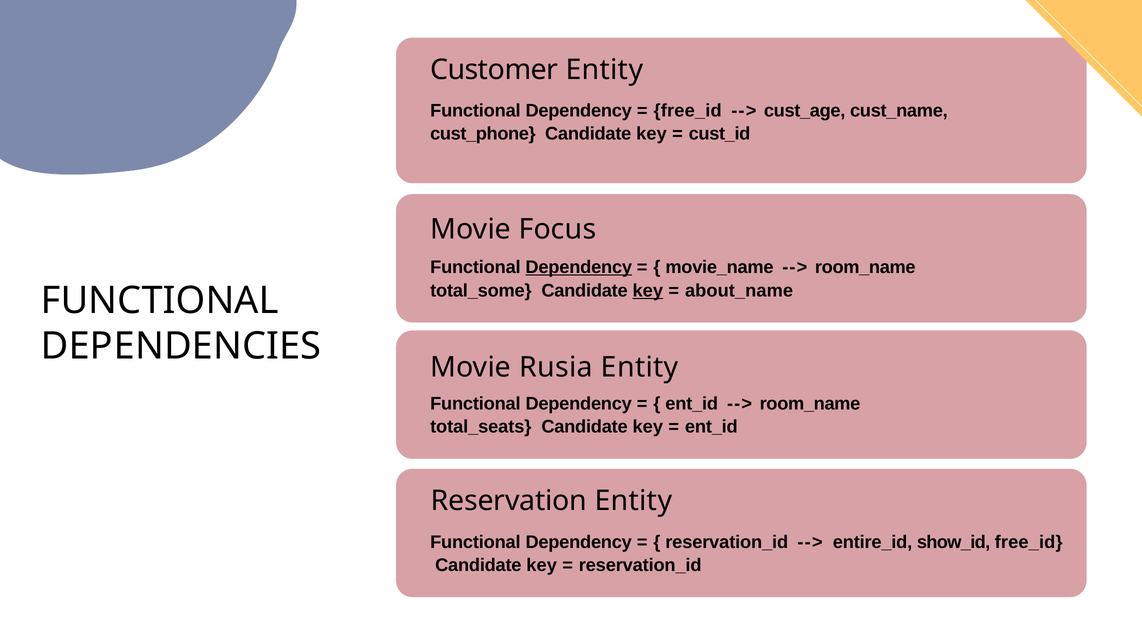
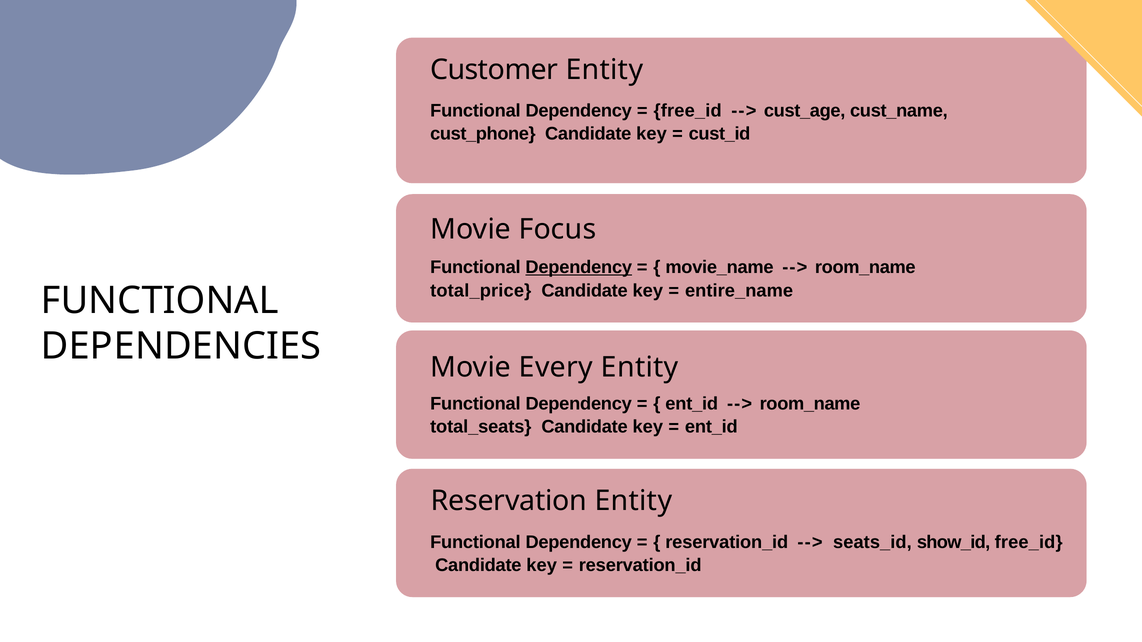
total_some: total_some -> total_price
key at (648, 291) underline: present -> none
about_name: about_name -> entire_name
Rusia: Rusia -> Every
entire_id: entire_id -> seats_id
